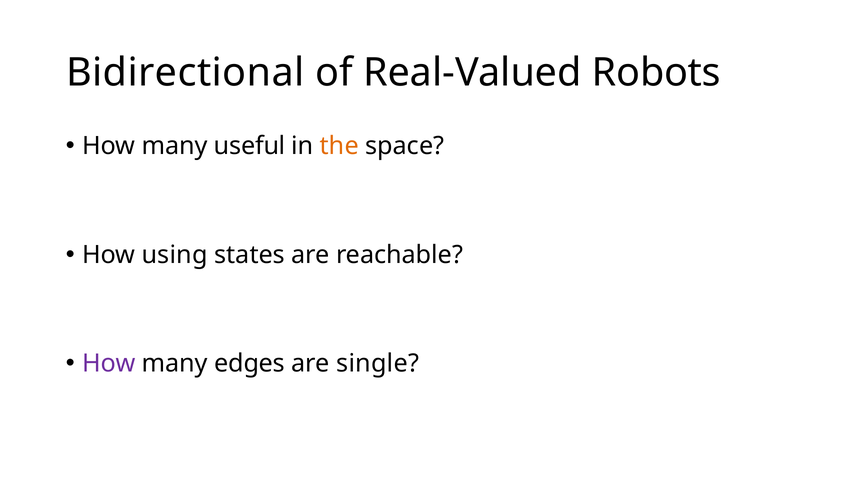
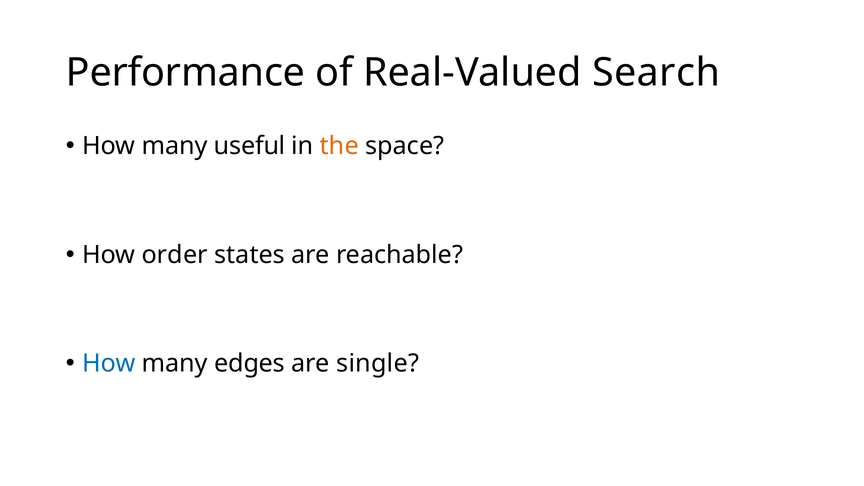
Bidirectional: Bidirectional -> Performance
Robots: Robots -> Search
using: using -> order
How at (109, 363) colour: purple -> blue
